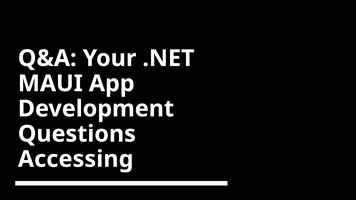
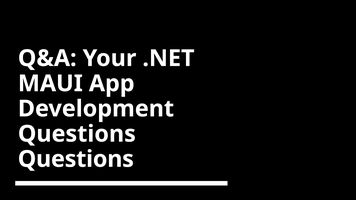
Accessing at (76, 159): Accessing -> Questions
